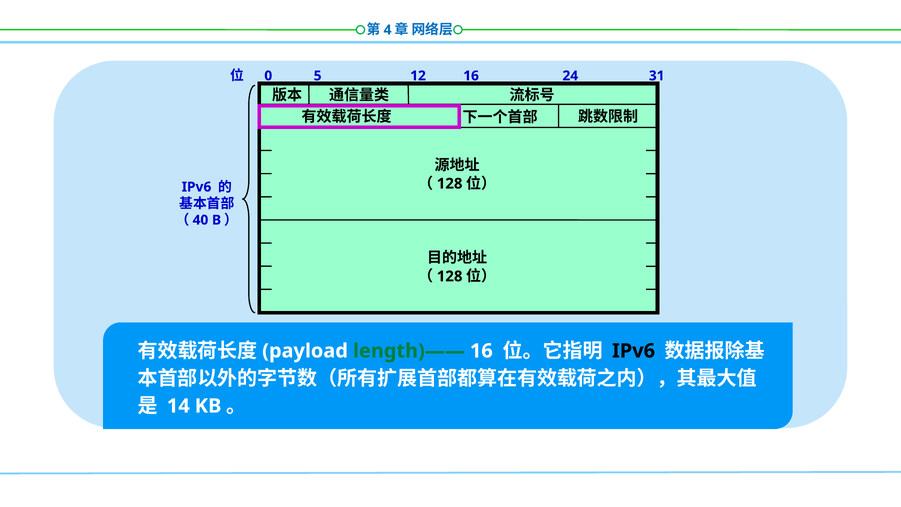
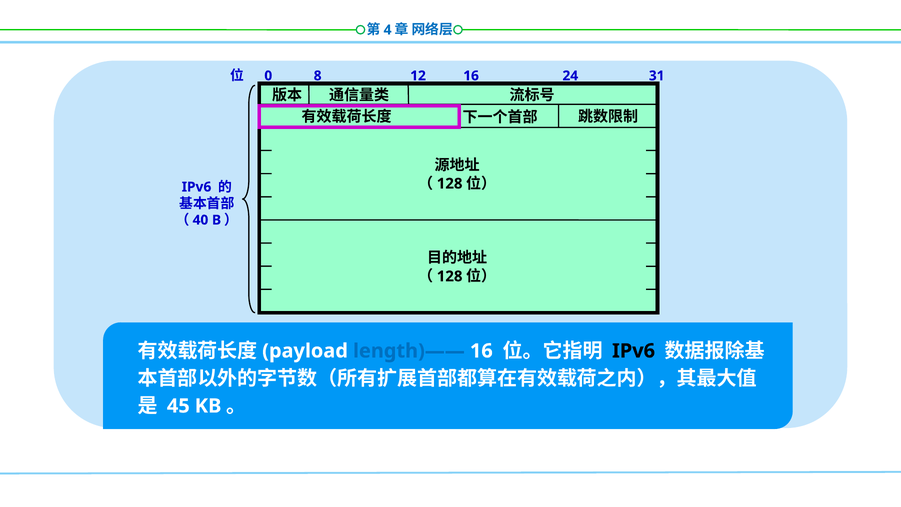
5: 5 -> 8
length)—— colour: green -> blue
14: 14 -> 45
